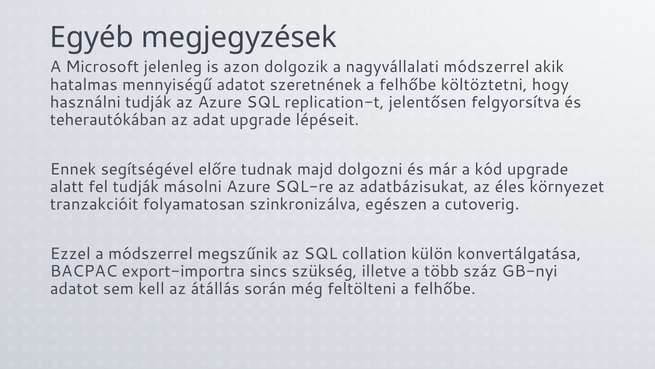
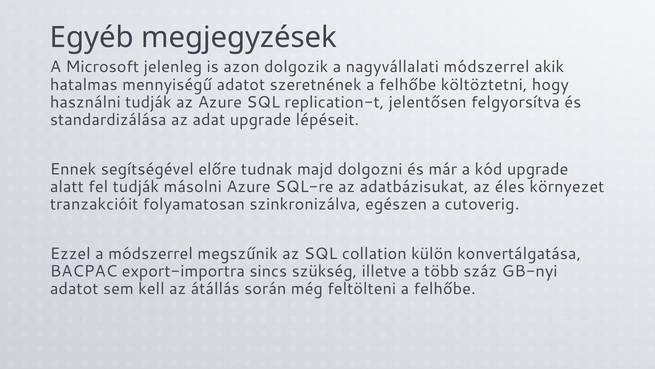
teherautókában: teherautókában -> standardizálása
